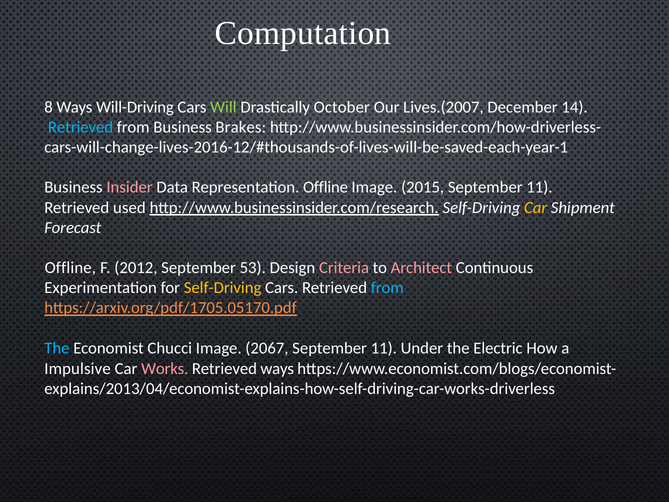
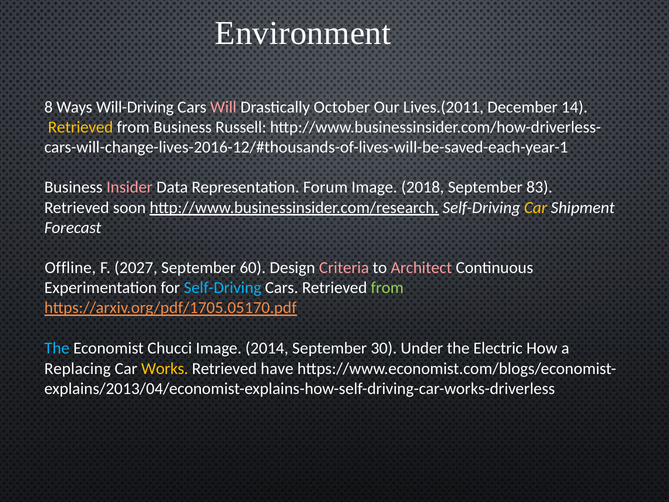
Computation: Computation -> Environment
Will colour: light green -> pink
Lives.(2007: Lives.(2007 -> Lives.(2011
Retrieved at (81, 127) colour: light blue -> yellow
Brakes: Brakes -> Russell
Representation Offline: Offline -> Forum
2015: 2015 -> 2018
11 at (539, 187): 11 -> 83
used: used -> soon
2012: 2012 -> 2027
53: 53 -> 60
Self-Driving at (223, 288) colour: yellow -> light blue
from at (387, 288) colour: light blue -> light green
2067: 2067 -> 2014
11 at (384, 348): 11 -> 30
Impulsive: Impulsive -> Replacing
Works colour: pink -> yellow
Retrieved ways: ways -> have
